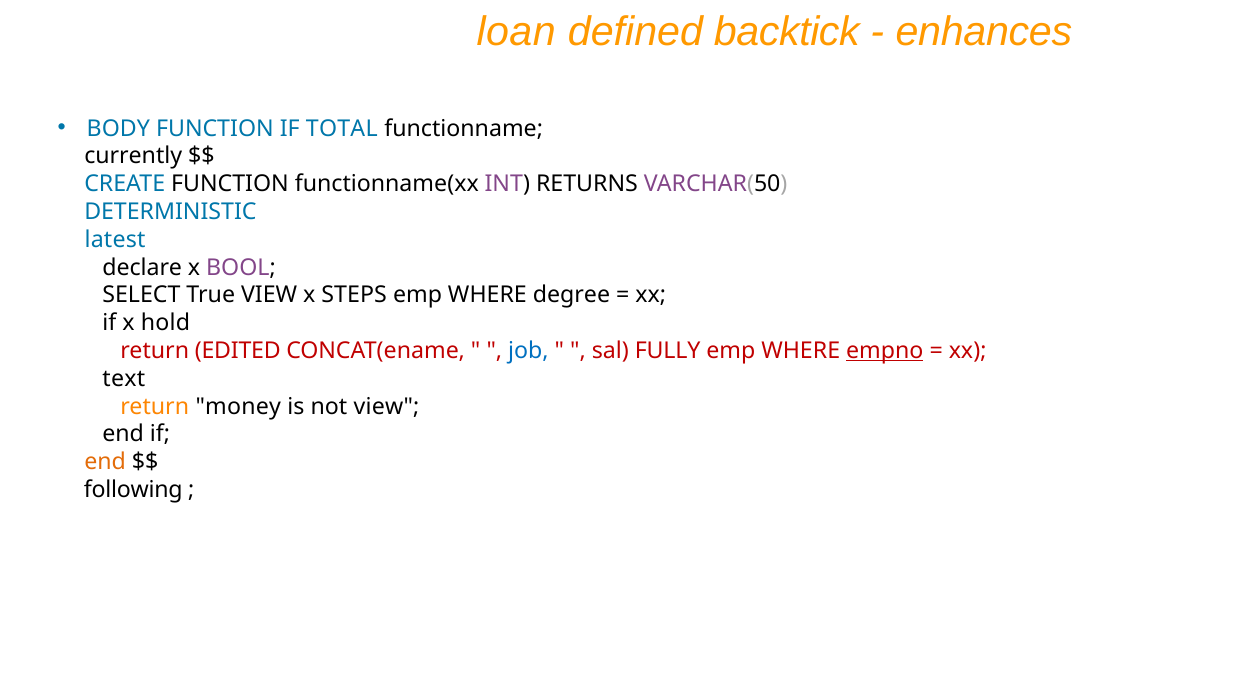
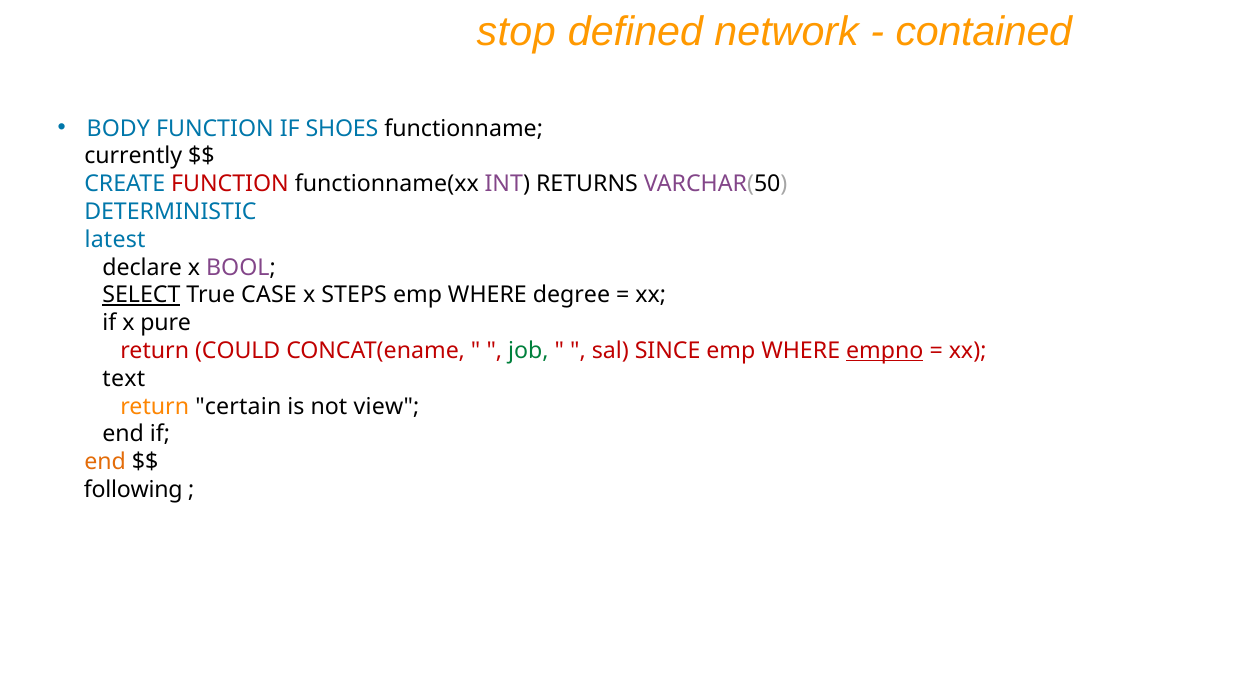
loan: loan -> stop
backtick: backtick -> network
enhances: enhances -> contained
TOTAL: TOTAL -> SHOES
FUNCTION at (230, 184) colour: black -> red
SELECT underline: none -> present
True VIEW: VIEW -> CASE
hold: hold -> pure
EDITED: EDITED -> COULD
job colour: blue -> green
FULLY: FULLY -> SINCE
money: money -> certain
